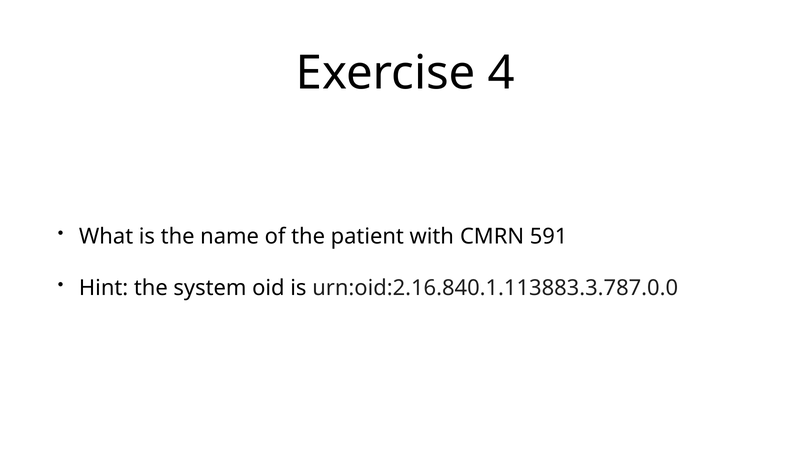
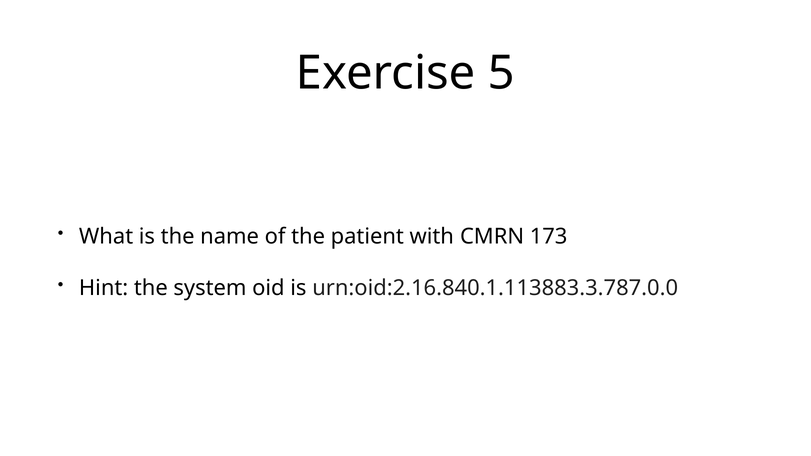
4: 4 -> 5
591: 591 -> 173
